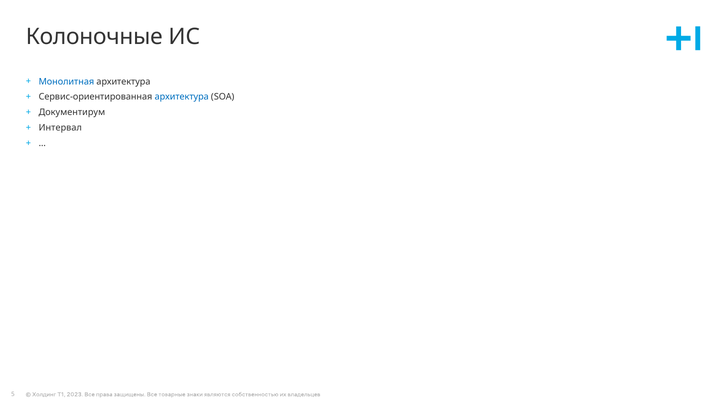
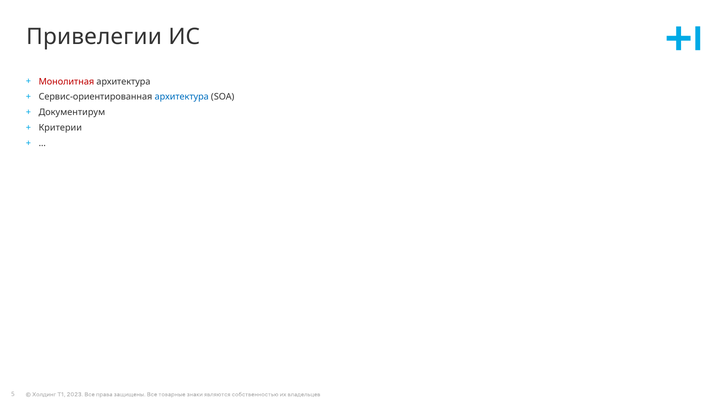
Колоночные: Колоночные -> Привелегии
Монолитная colour: blue -> red
Интервал: Интервал -> Критерии
